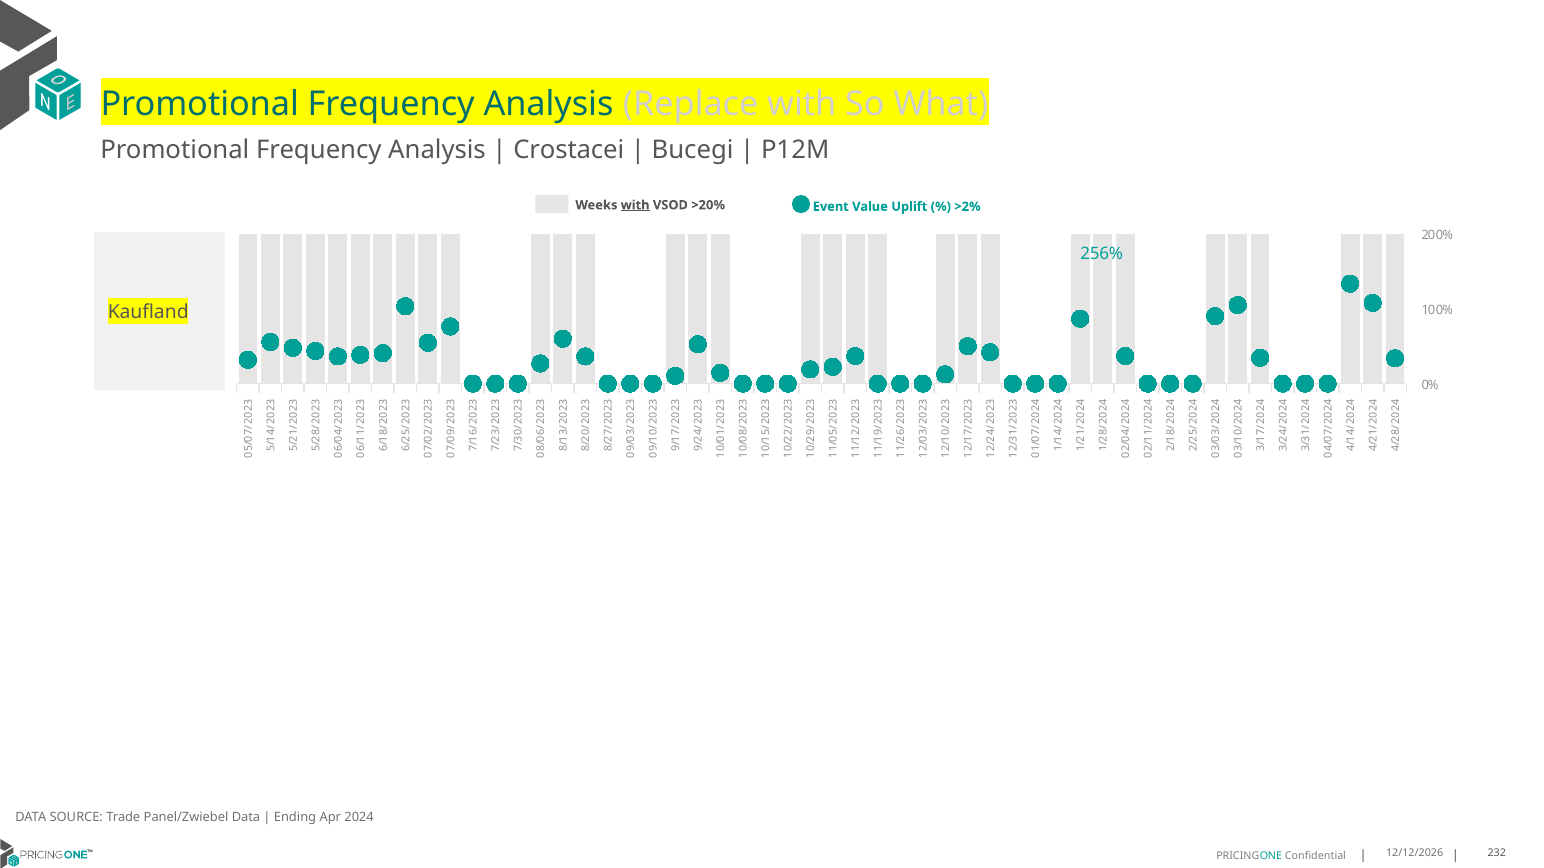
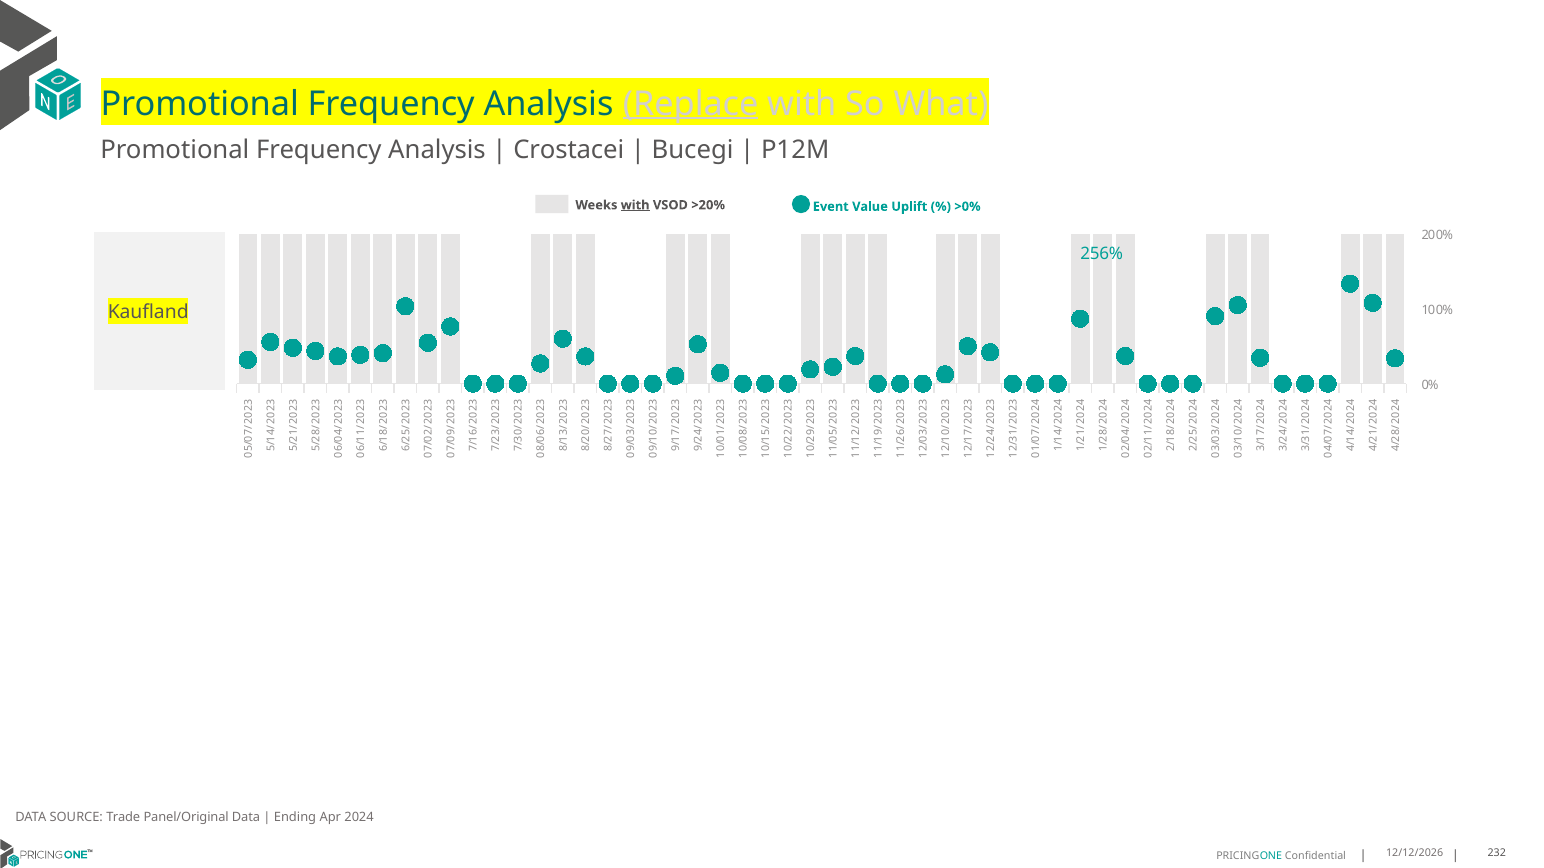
Replace underline: none -> present
>2%: >2% -> >0%
Panel/Zwiebel: Panel/Zwiebel -> Panel/Original
